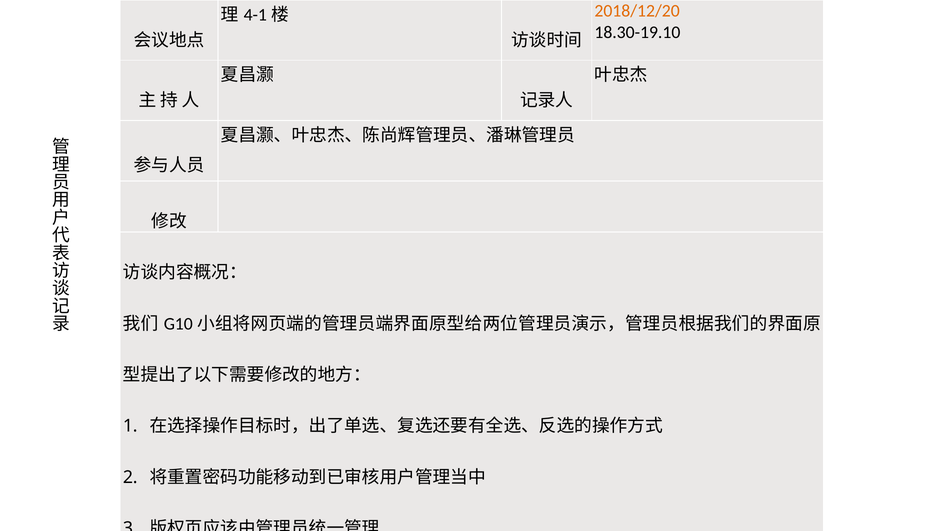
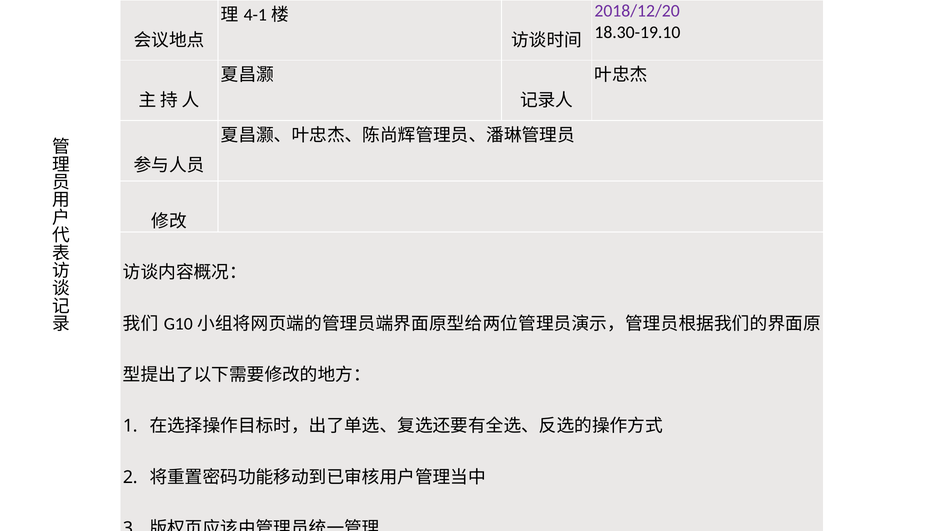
2018/12/20 colour: orange -> purple
